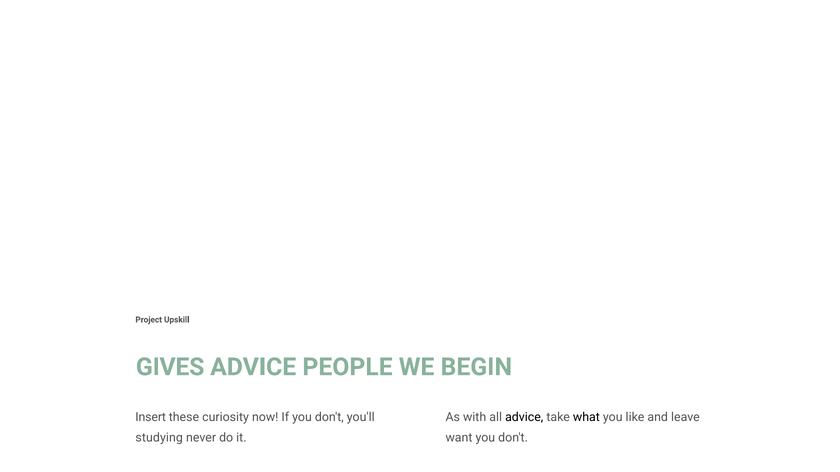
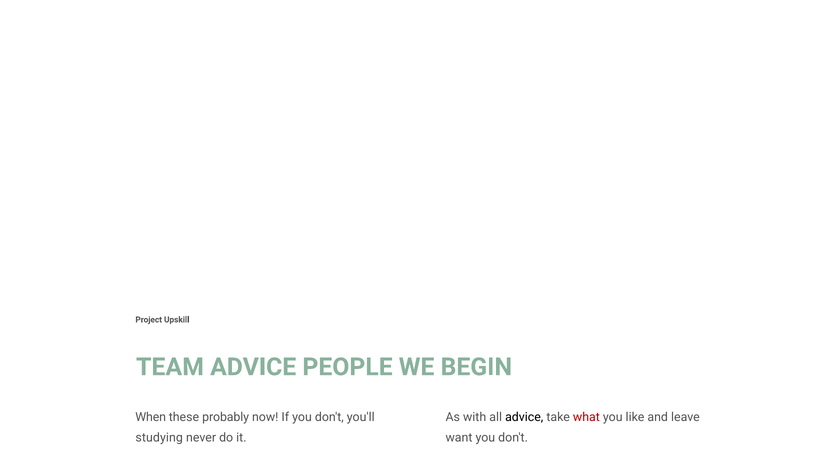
GIVES: GIVES -> TEAM
Insert: Insert -> When
curiosity: curiosity -> probably
what colour: black -> red
